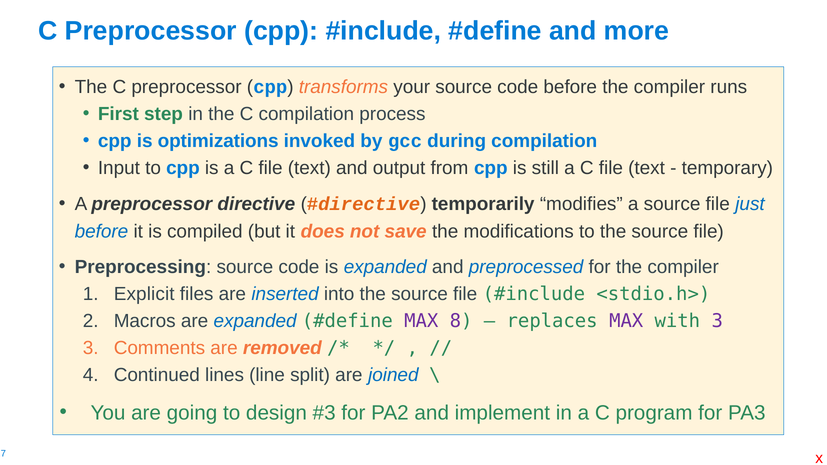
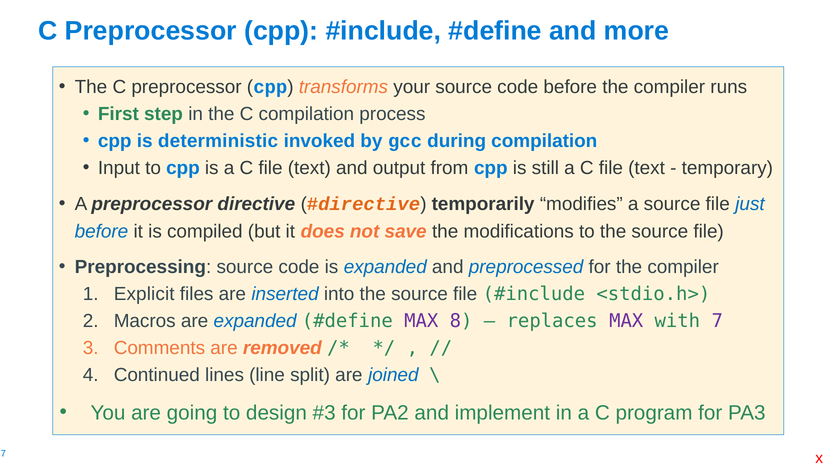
optimizations: optimizations -> deterministic
with 3: 3 -> 7
